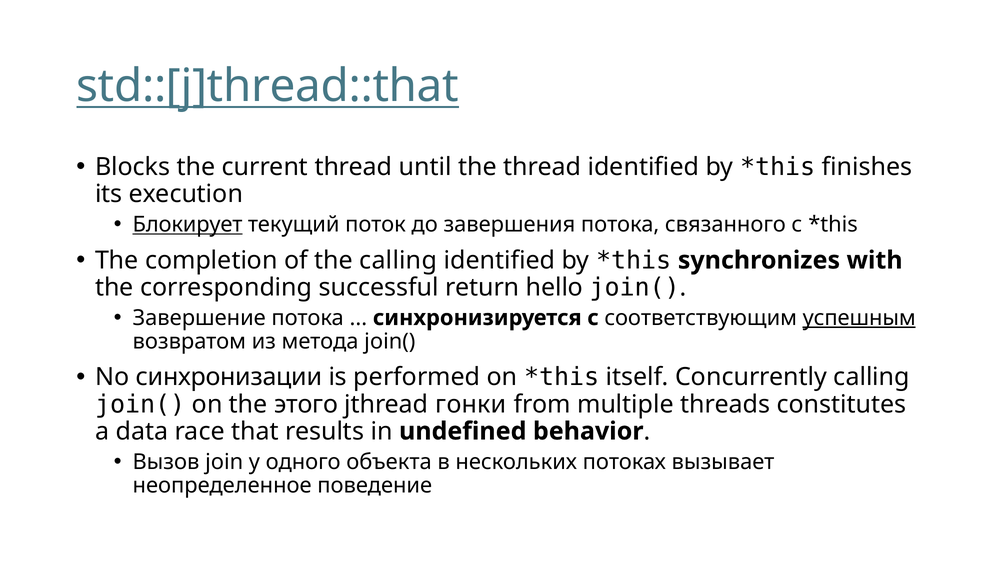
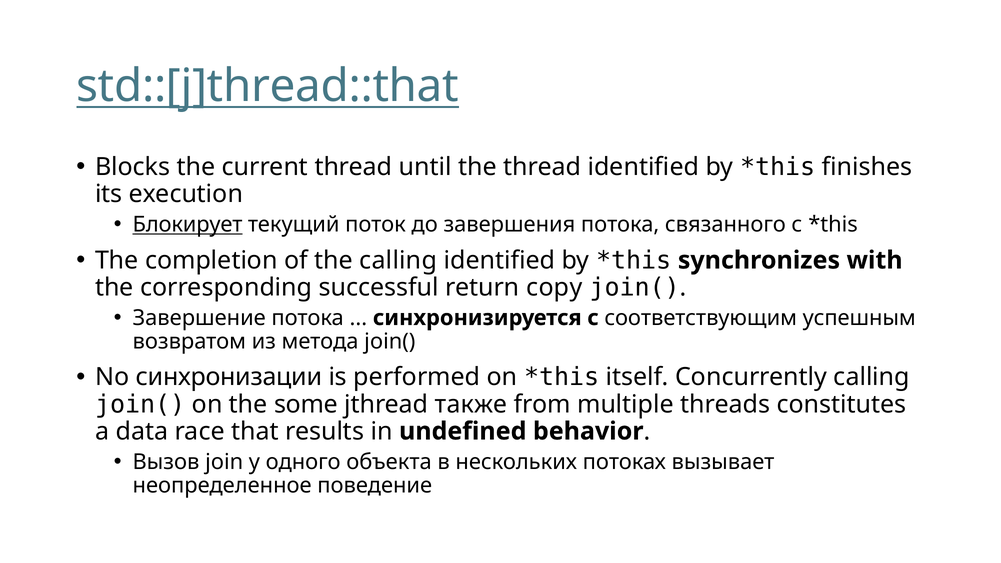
hello: hello -> copy
успешным underline: present -> none
этого: этого -> some
гонки: гонки -> также
